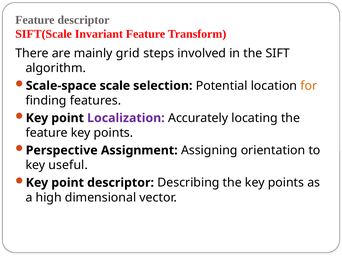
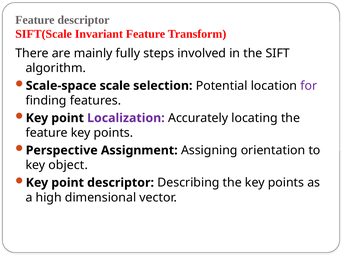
grid: grid -> fully
for colour: orange -> purple
useful: useful -> object
